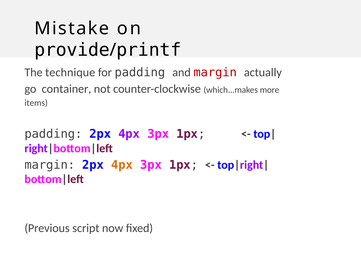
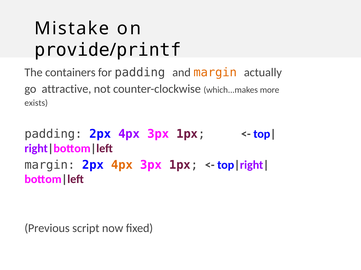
technique: technique -> containers
margin at (215, 73) colour: red -> orange
container: container -> attractive
items: items -> exists
